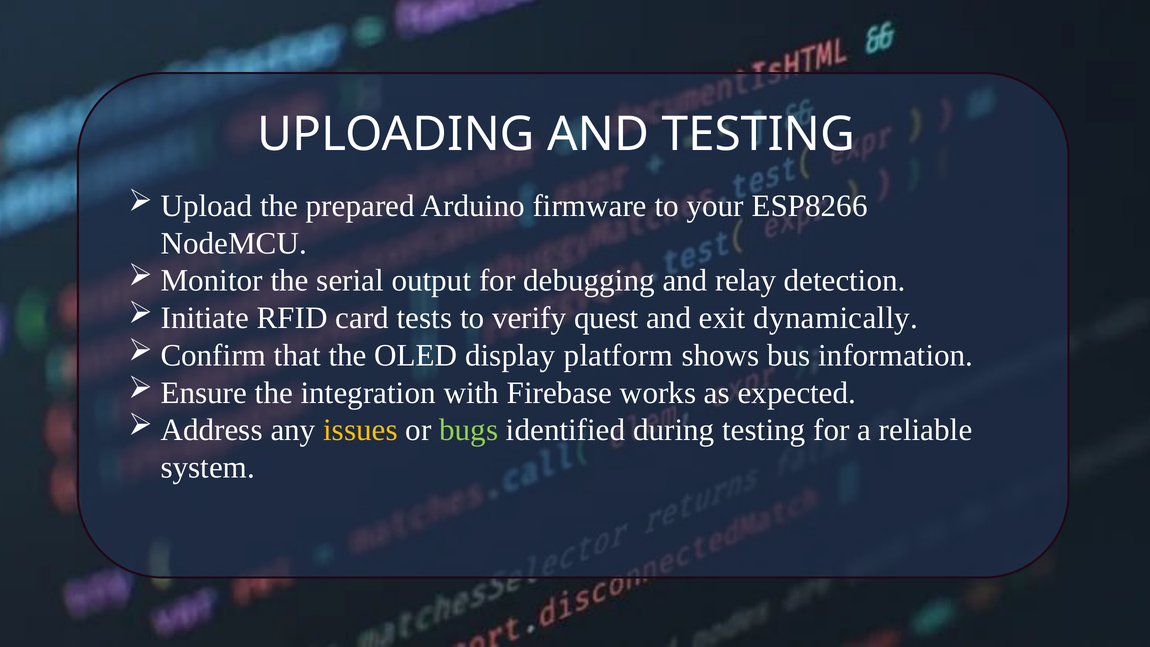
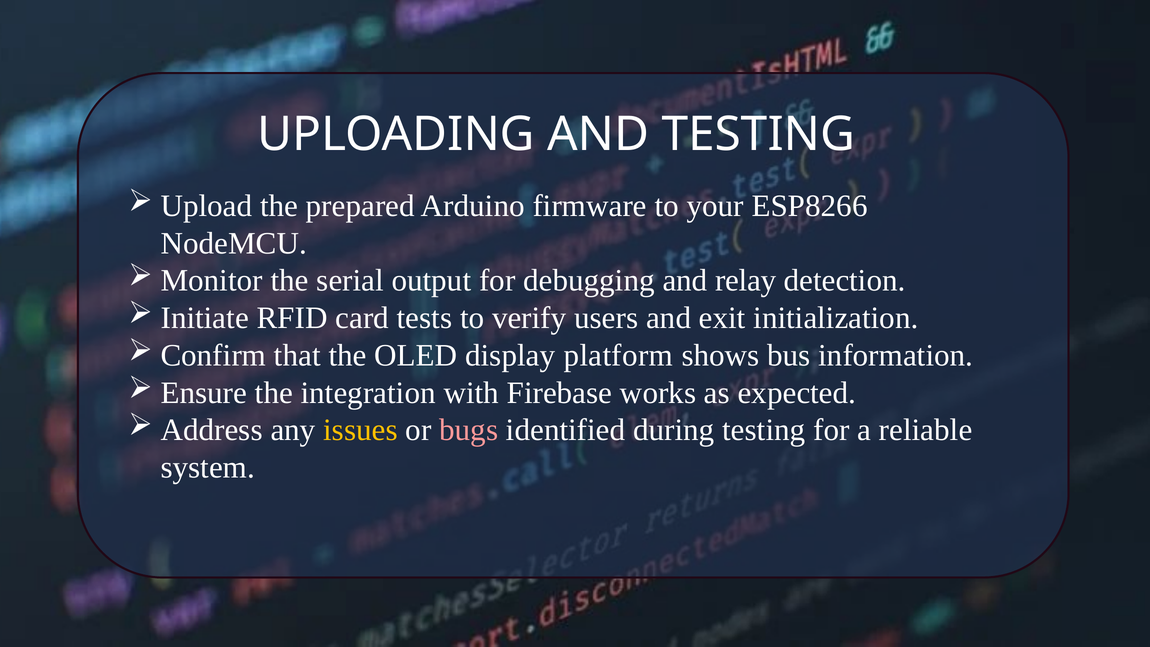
quest: quest -> users
dynamically: dynamically -> initialization
bugs colour: light green -> pink
